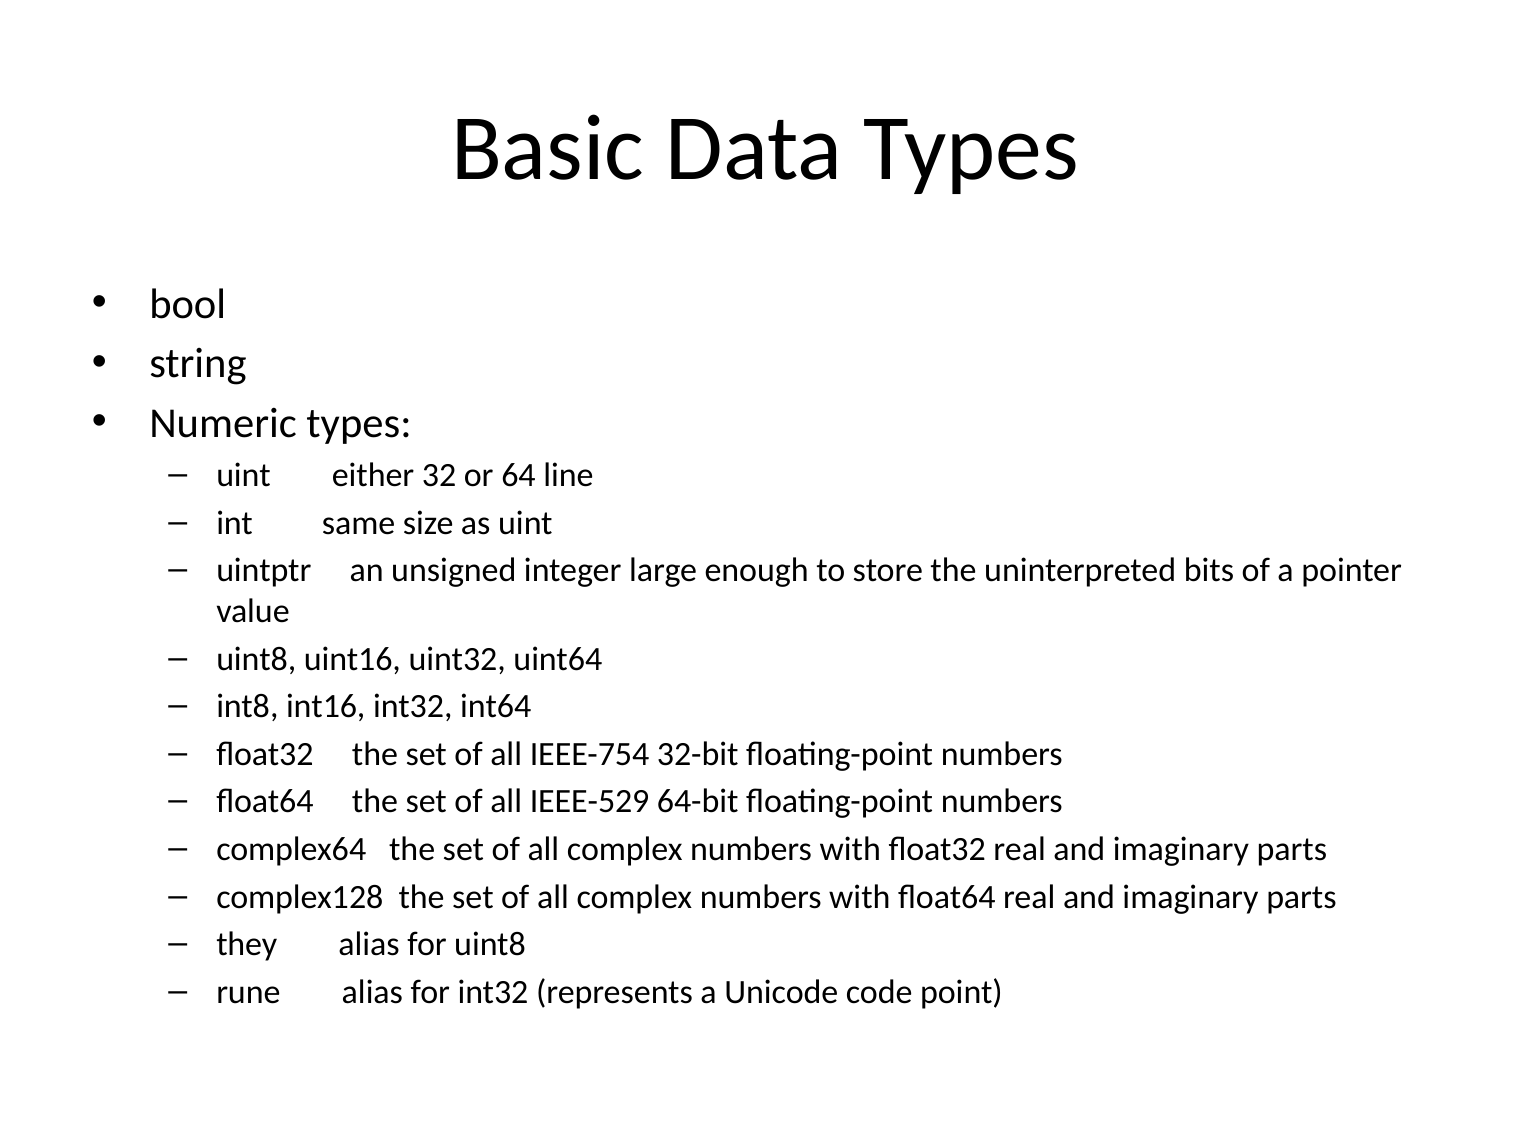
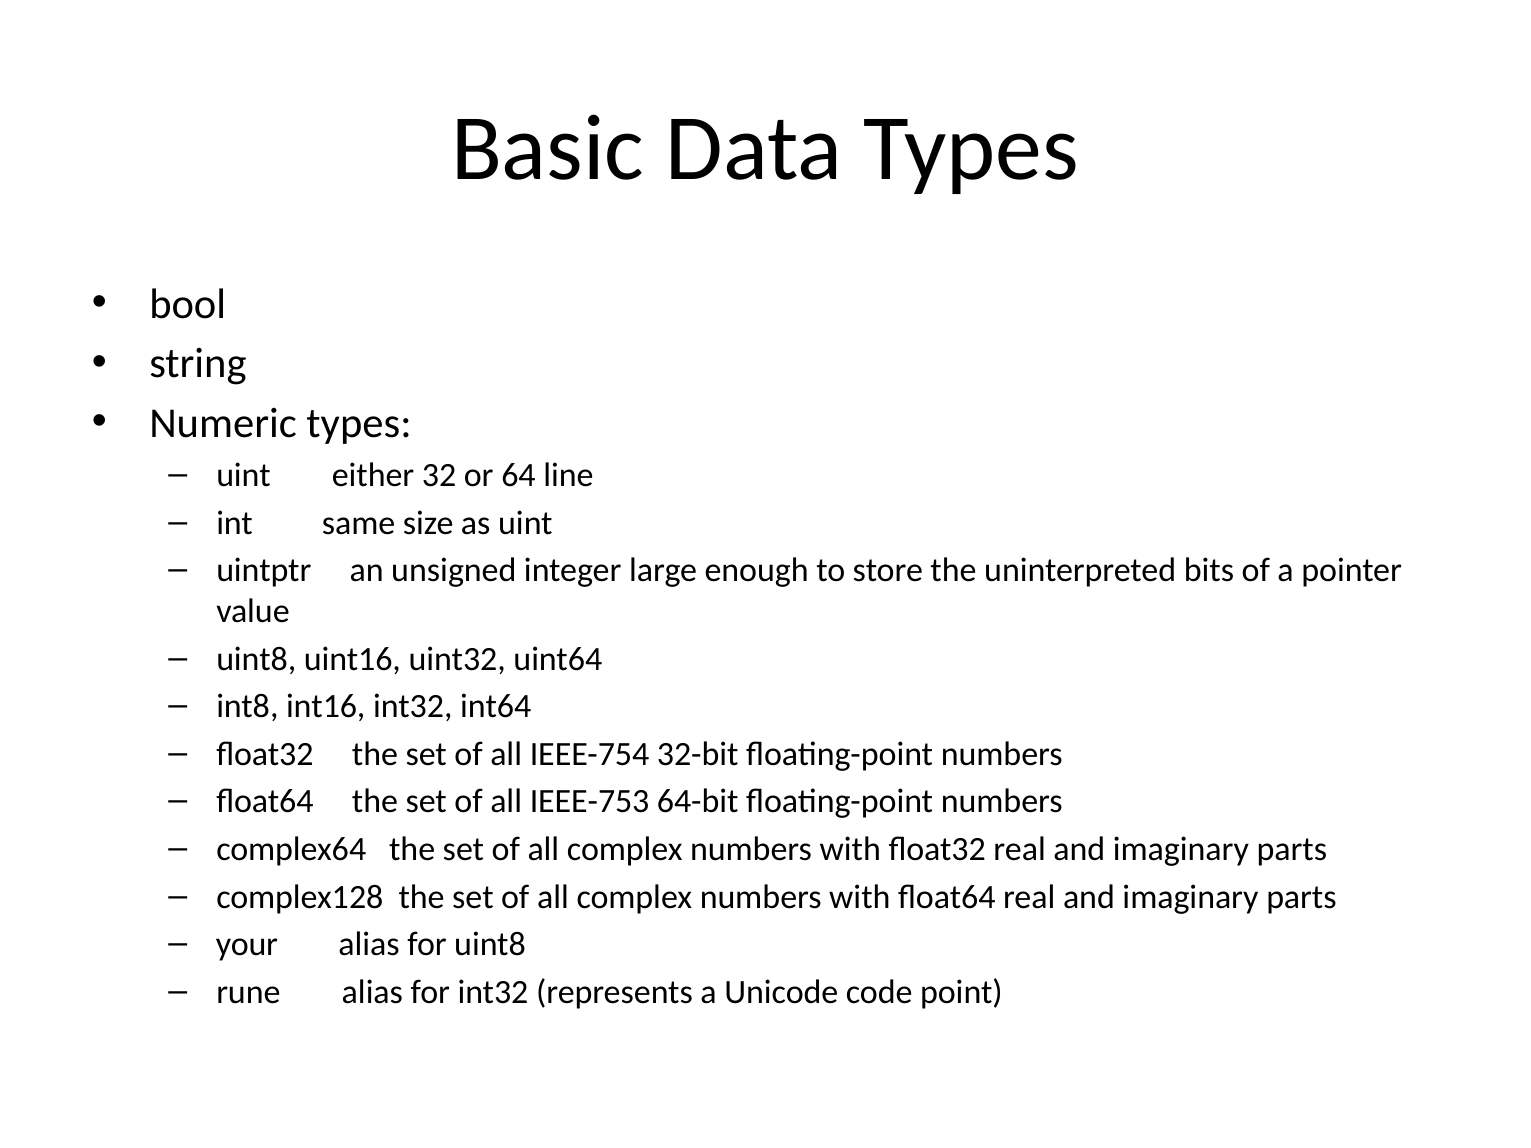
IEEE-529: IEEE-529 -> IEEE-753
they: they -> your
